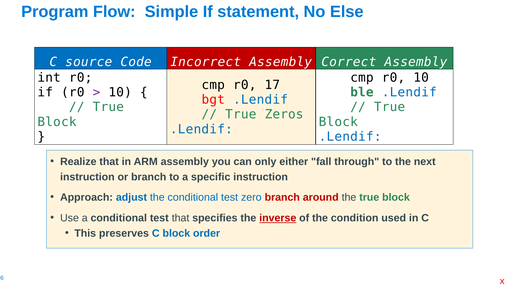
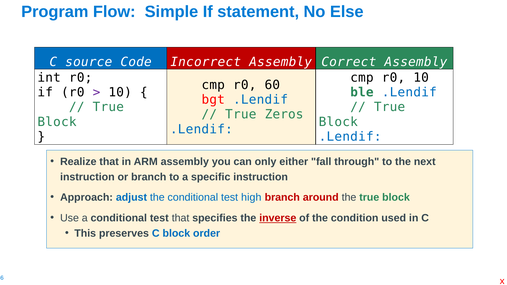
17: 17 -> 60
zero: zero -> high
